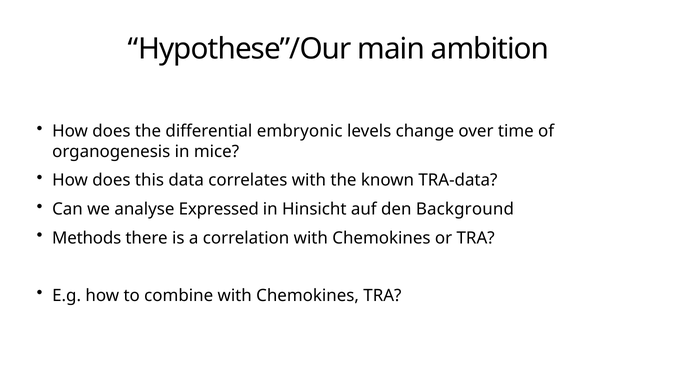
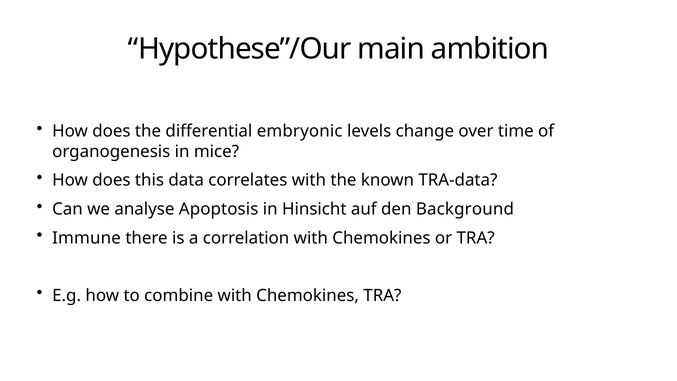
Expressed: Expressed -> Apoptosis
Methods: Methods -> Immune
